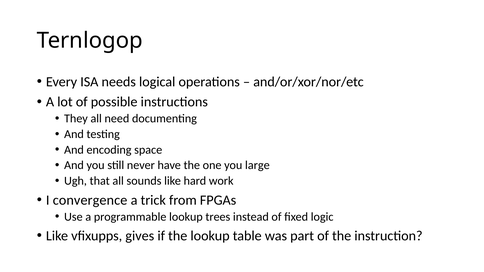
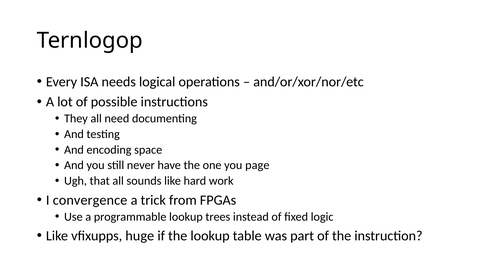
large: large -> page
gives: gives -> huge
